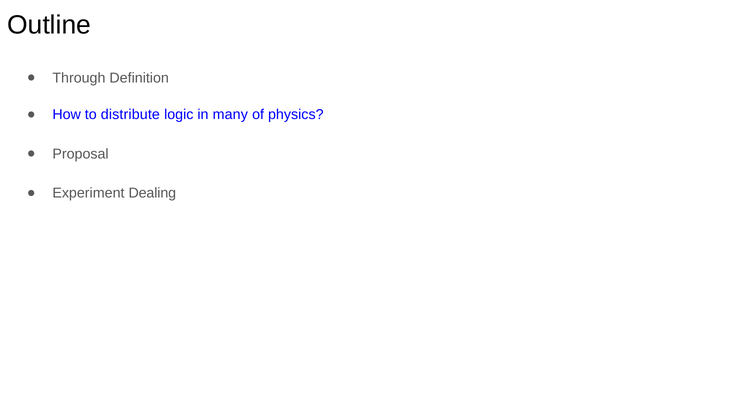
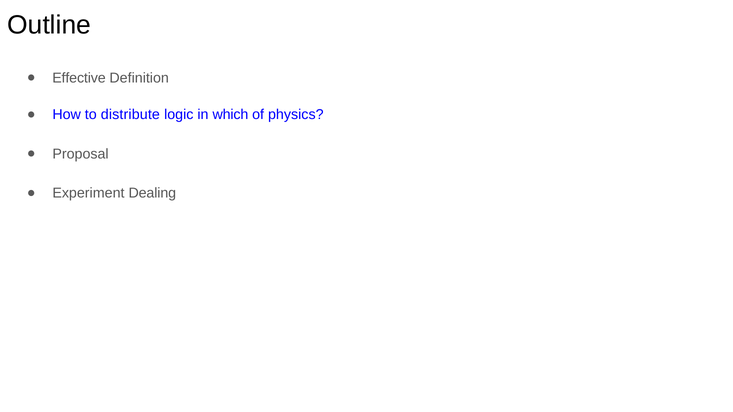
Through: Through -> Effective
many: many -> which
